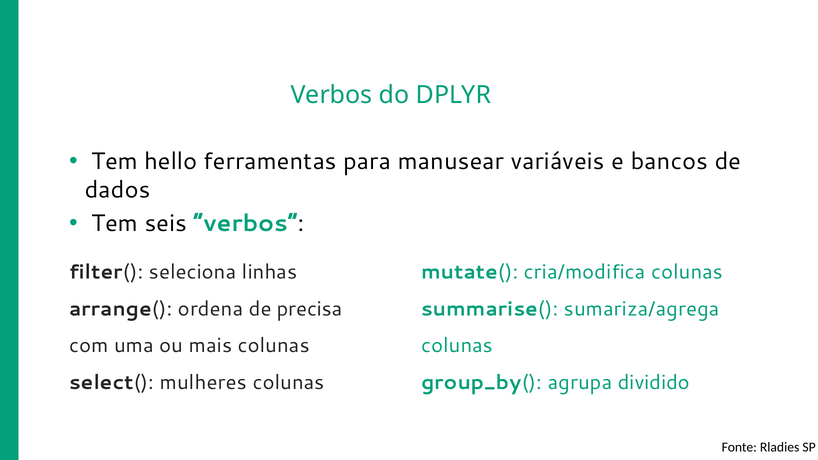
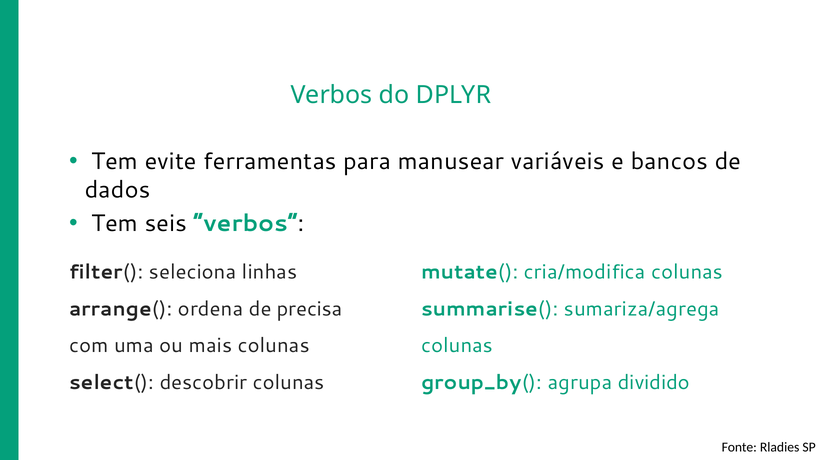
hello: hello -> evite
mulheres: mulheres -> descobrir
